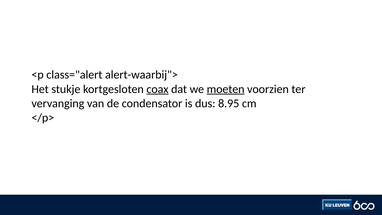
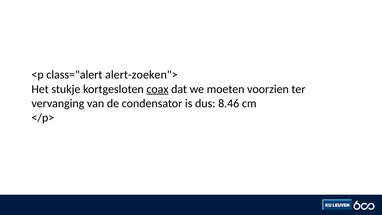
alert-waarbij">: alert-waarbij"> -> alert-zoeken">
moeten underline: present -> none
8.95: 8.95 -> 8.46
